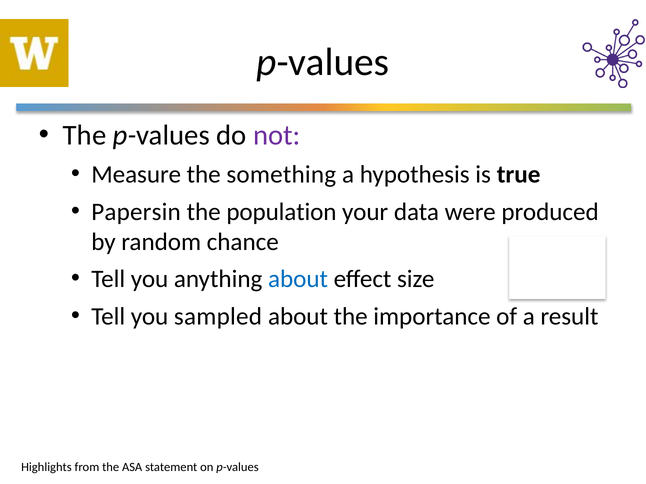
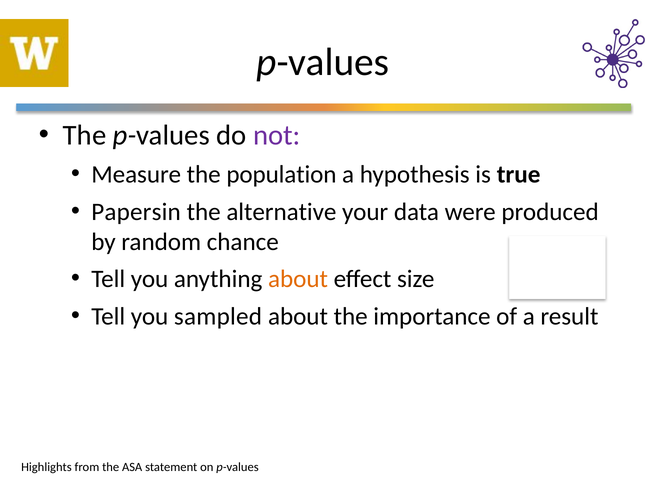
something: something -> population
population: population -> alternative
about at (298, 279) colour: blue -> orange
